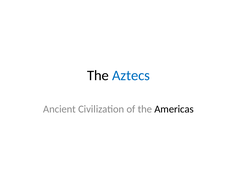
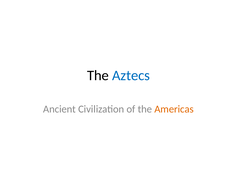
Americas colour: black -> orange
